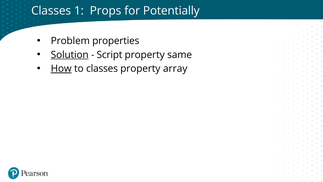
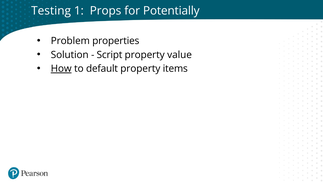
Classes at (51, 11): Classes -> Testing
Solution underline: present -> none
same: same -> value
to classes: classes -> default
array: array -> items
